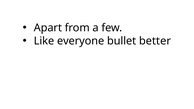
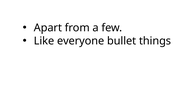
better: better -> things
